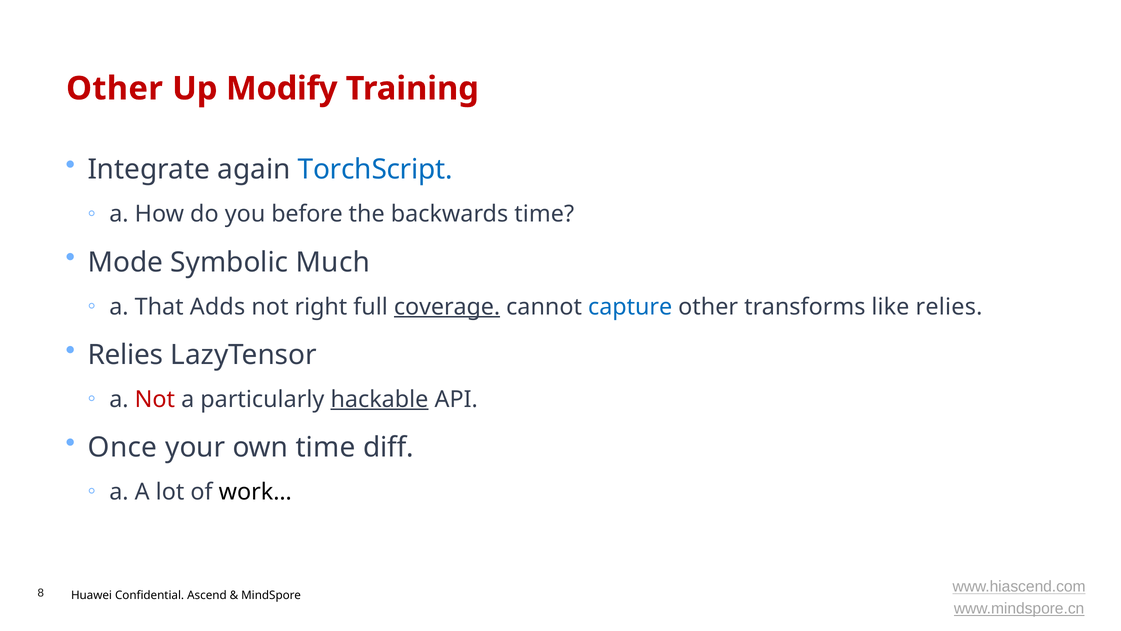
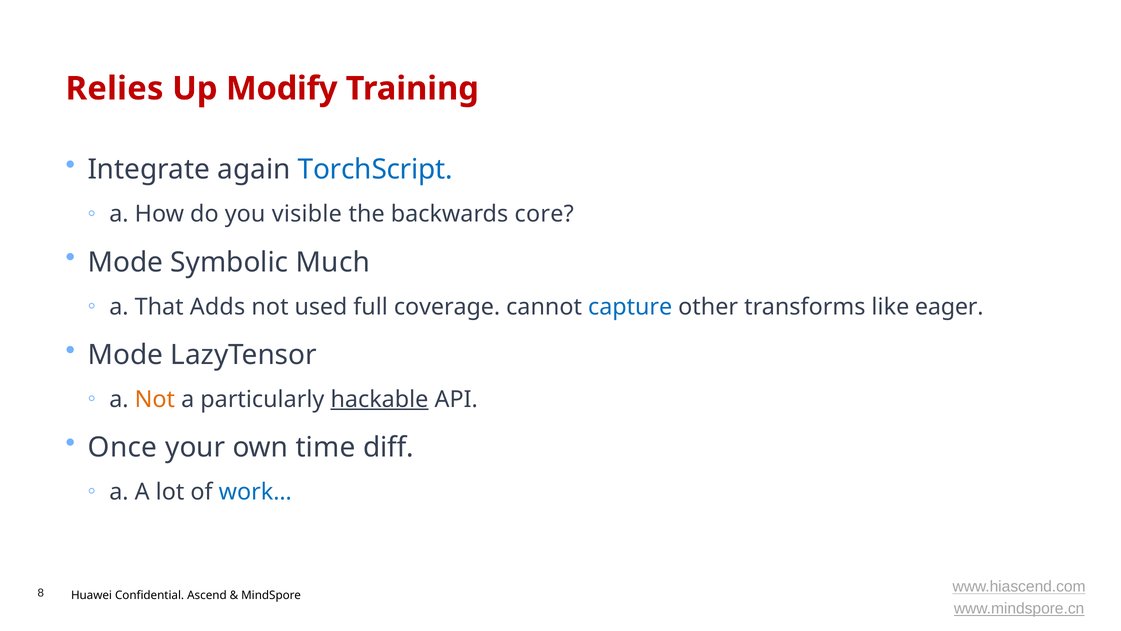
Other at (114, 89): Other -> Relies
before: before -> visible
backwards time: time -> core
right: right -> used
coverage underline: present -> none
like relies: relies -> eager
Relies at (125, 354): Relies -> Mode
Not at (155, 399) colour: red -> orange
work… colour: black -> blue
